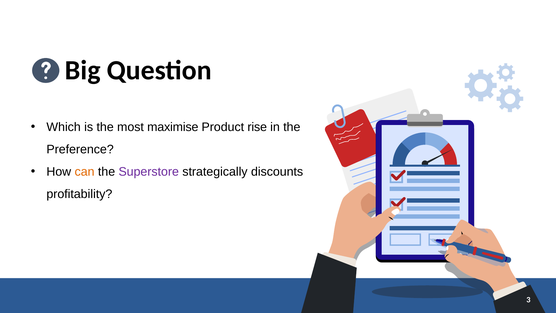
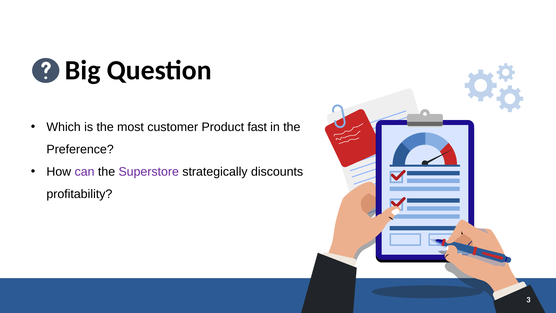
maximise: maximise -> customer
rise: rise -> fast
can colour: orange -> purple
